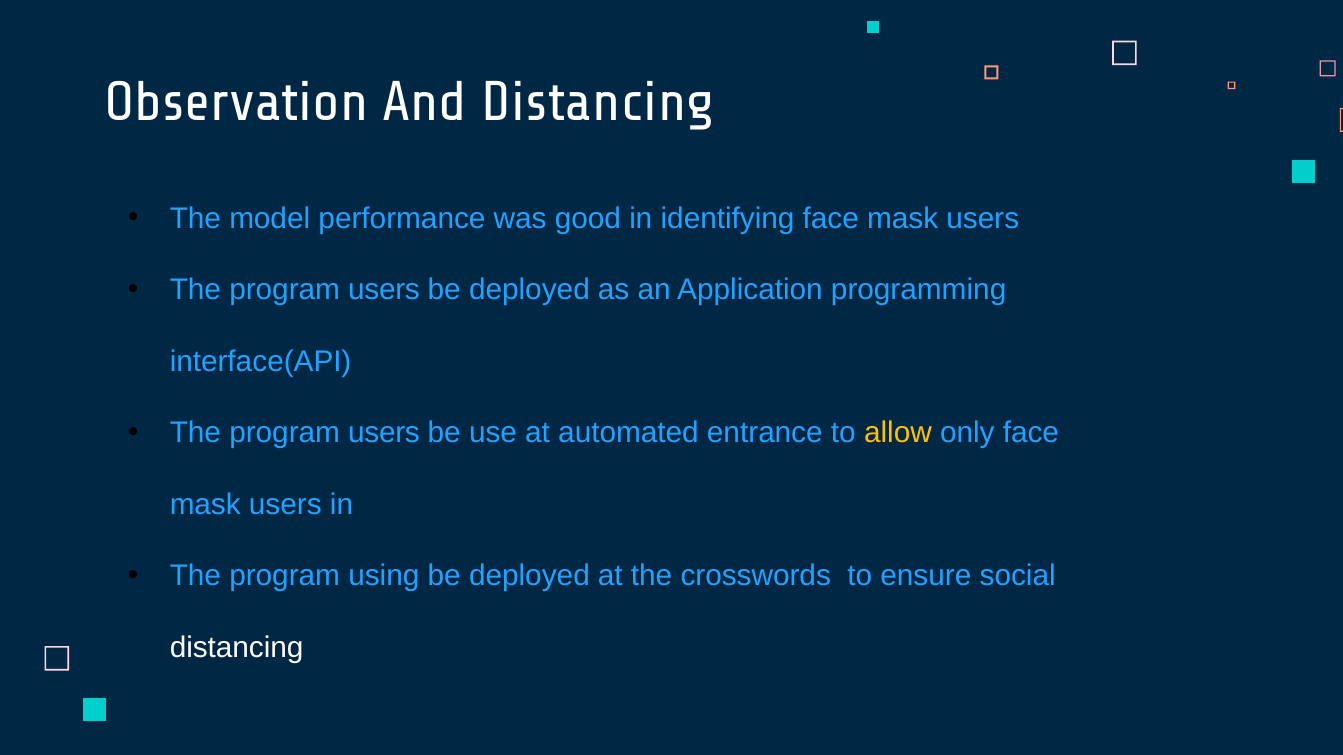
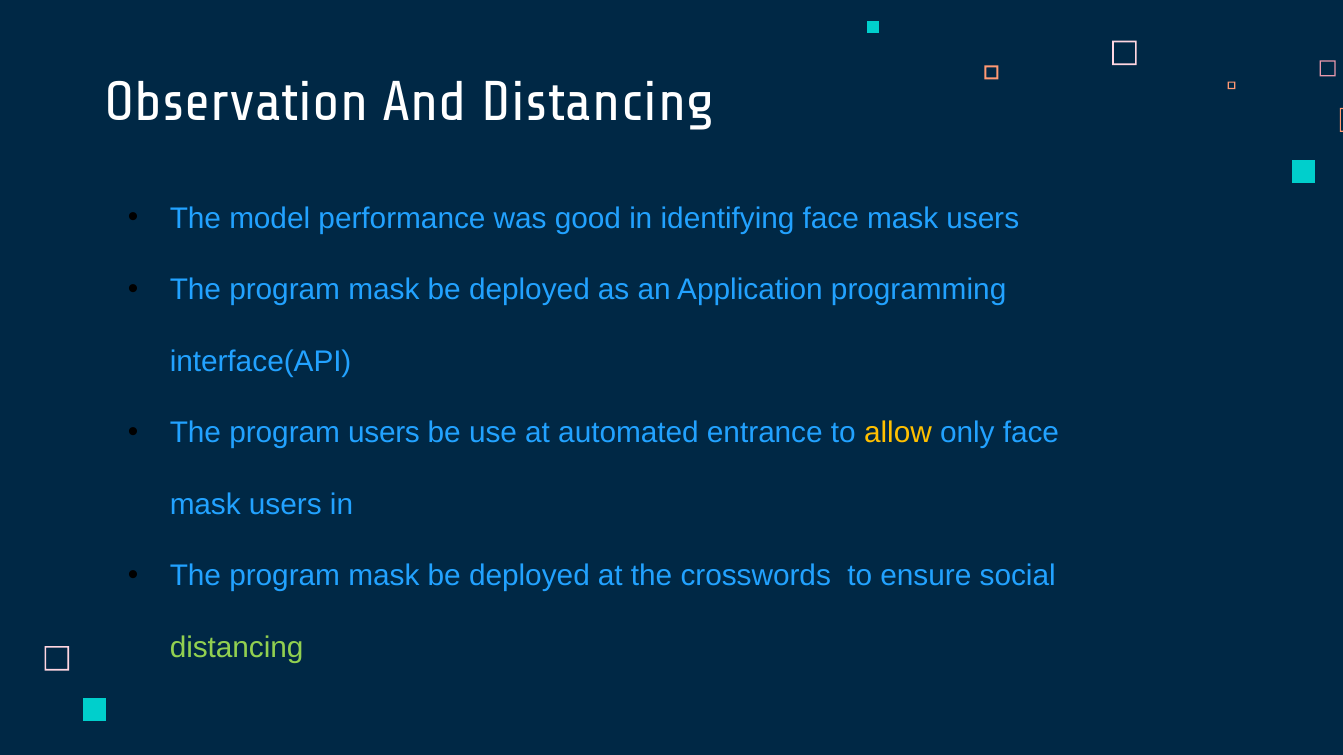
users at (384, 290): users -> mask
using at (384, 576): using -> mask
distancing at (237, 648) colour: white -> light green
